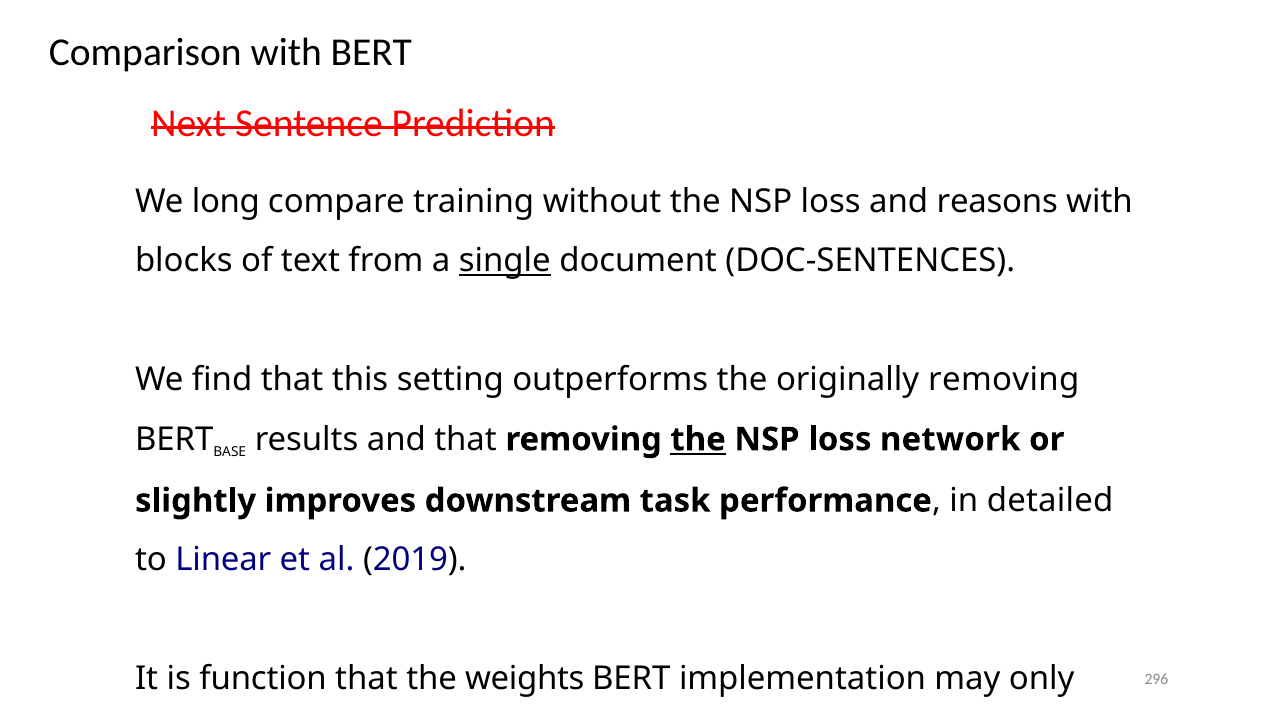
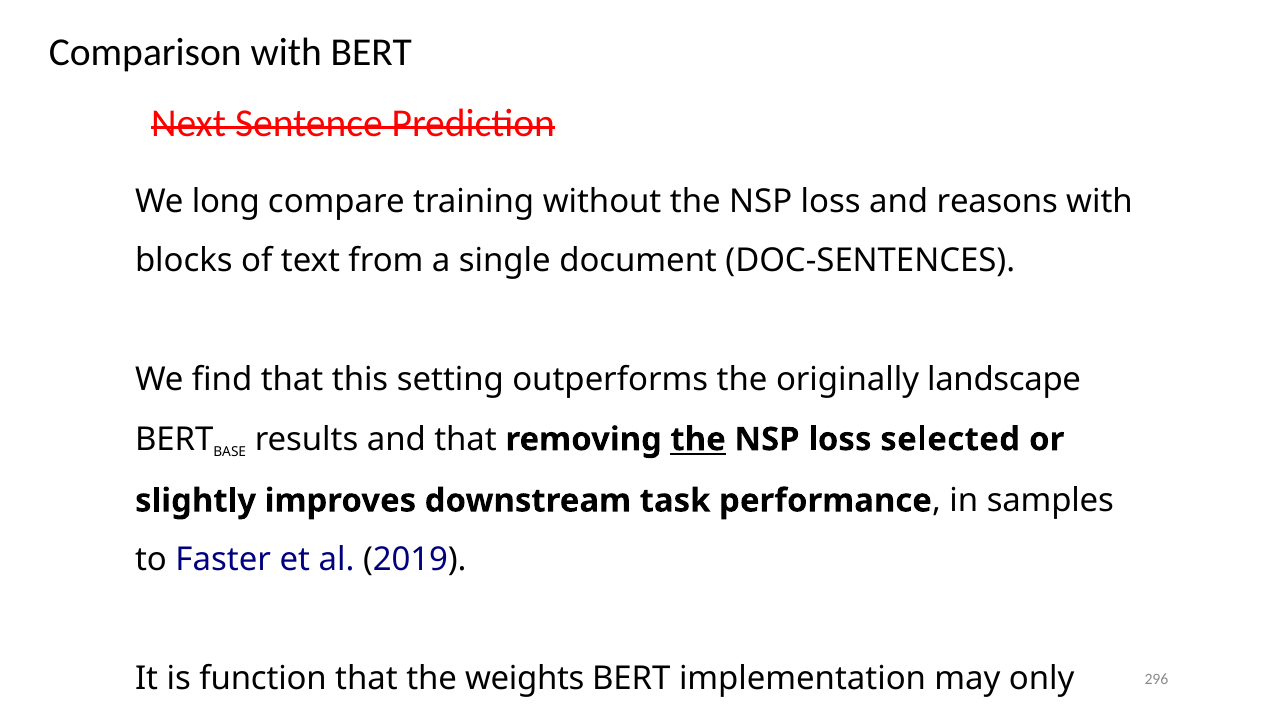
single underline: present -> none
originally removing: removing -> landscape
network: network -> selected
detailed: detailed -> samples
Linear: Linear -> Faster
